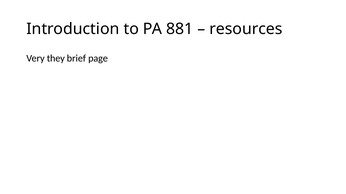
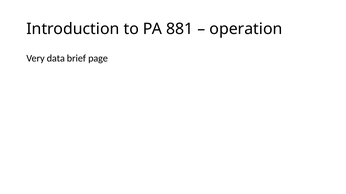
resources: resources -> operation
they: they -> data
